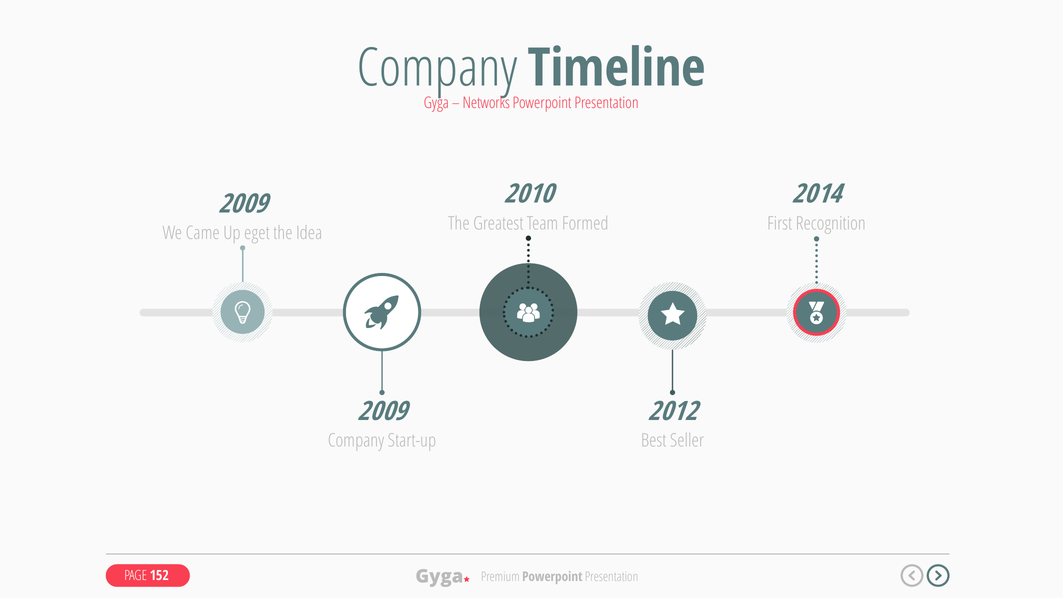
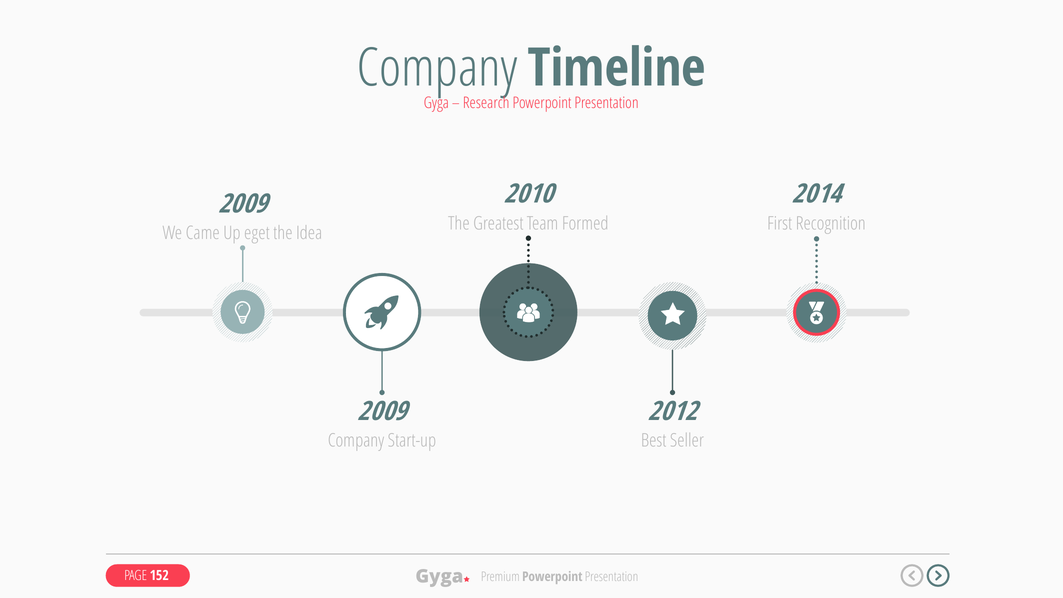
Networks: Networks -> Research
